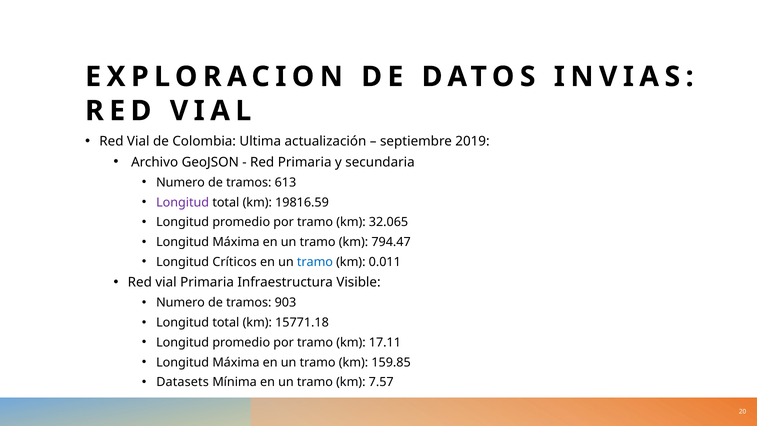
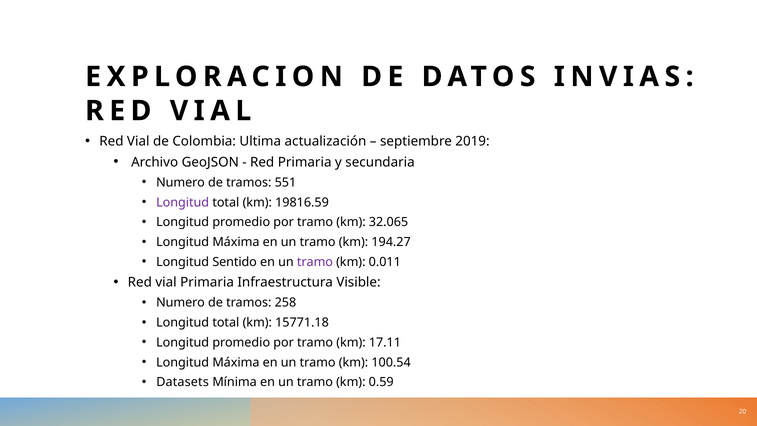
613: 613 -> 551
794.47: 794.47 -> 194.27
Críticos: Críticos -> Sentido
tramo at (315, 262) colour: blue -> purple
903: 903 -> 258
159.85: 159.85 -> 100.54
7.57: 7.57 -> 0.59
